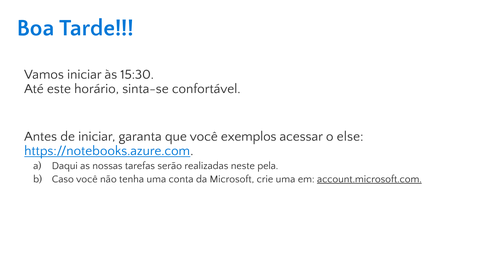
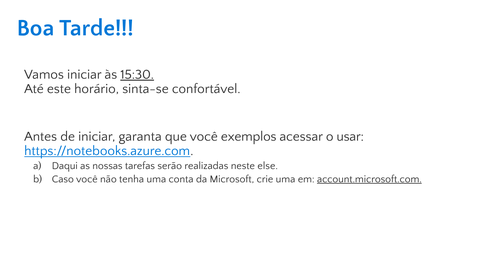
15:30 underline: none -> present
else: else -> usar
pela: pela -> else
